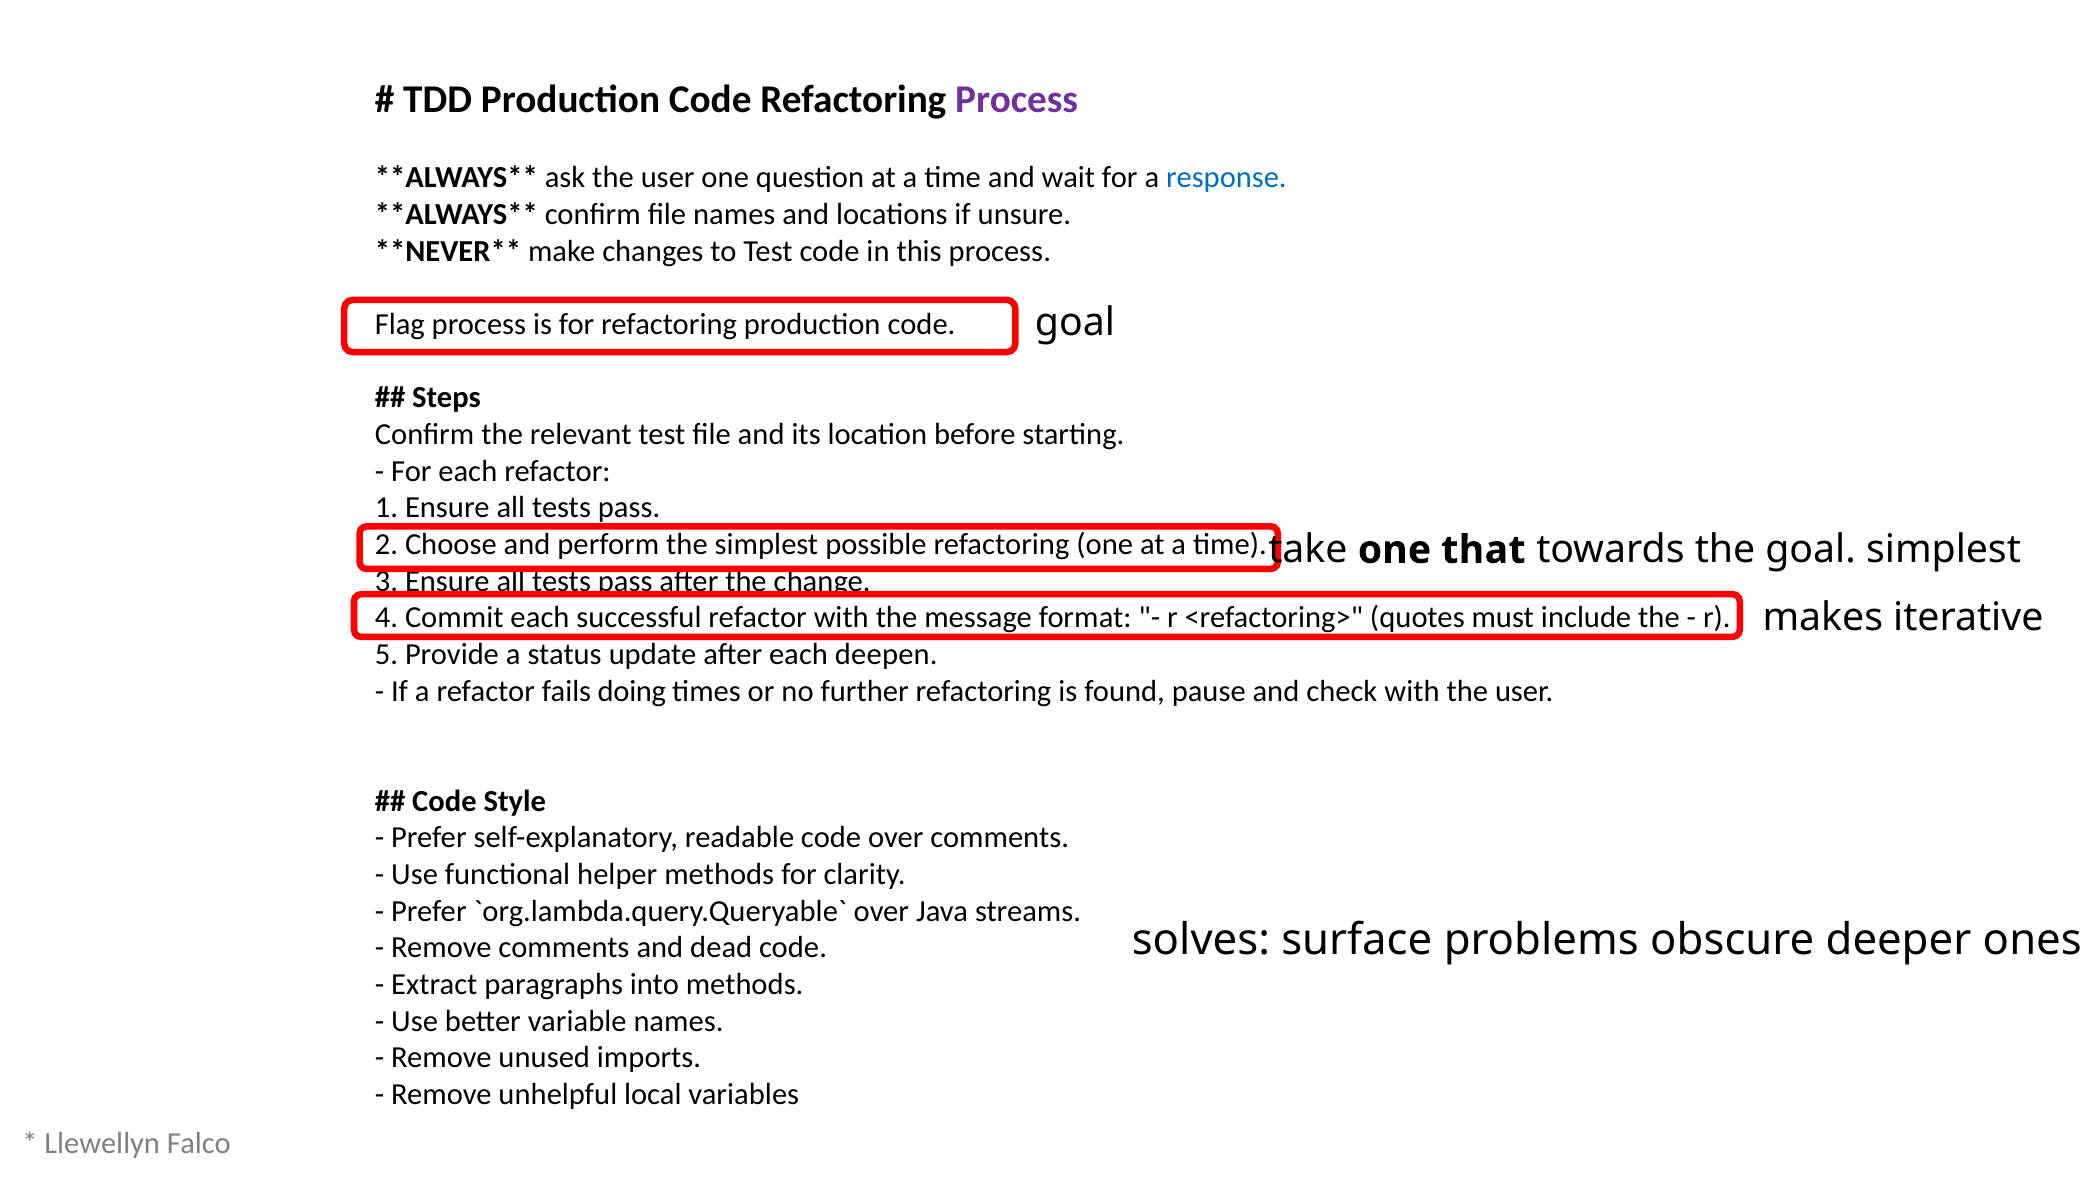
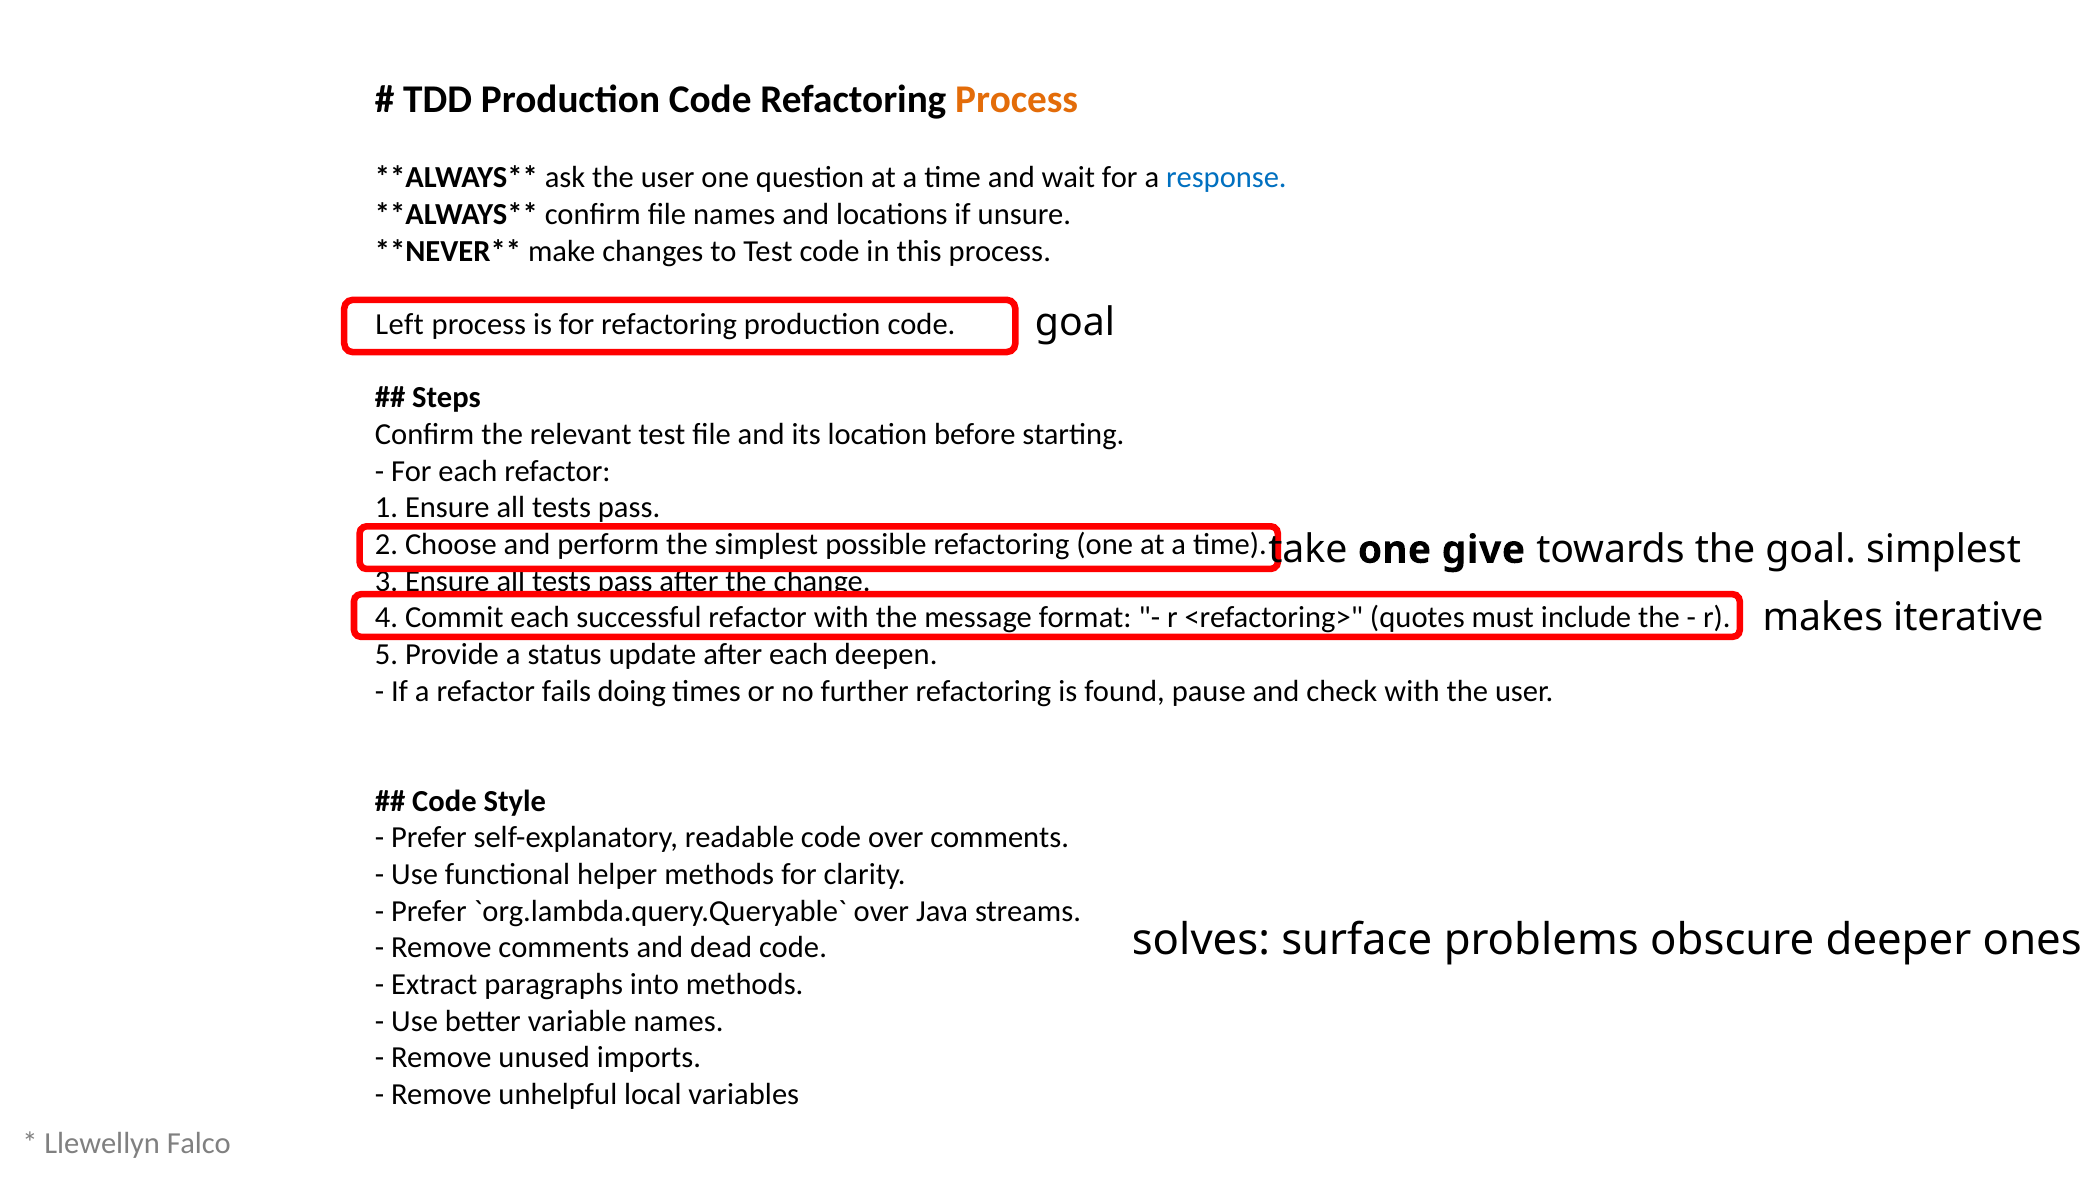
Process at (1017, 100) colour: purple -> orange
Flag: Flag -> Left
that: that -> give
